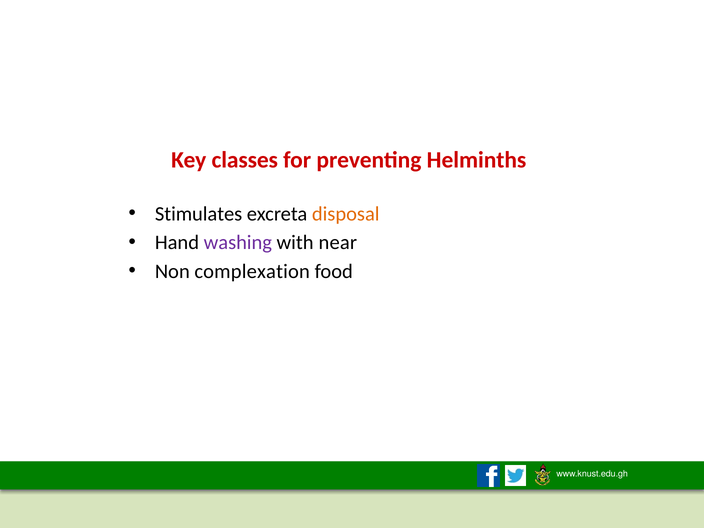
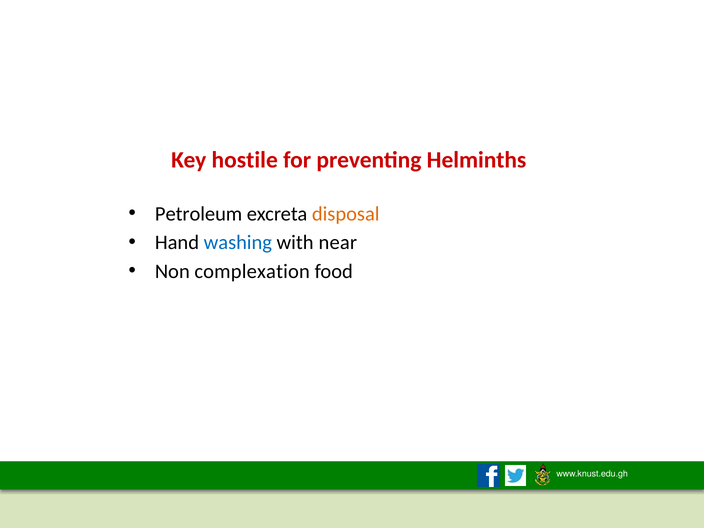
classes: classes -> hostile
Stimulates: Stimulates -> Petroleum
washing colour: purple -> blue
